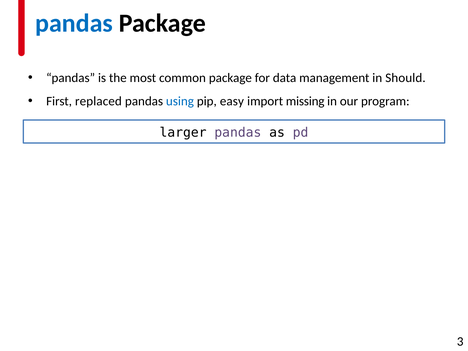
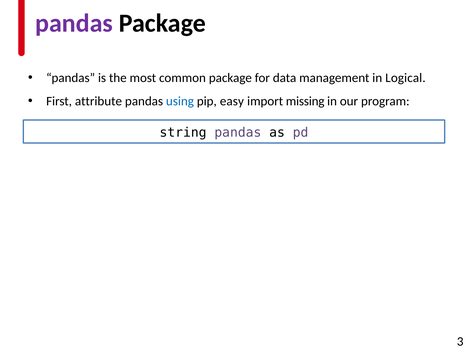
pandas at (74, 23) colour: blue -> purple
Should: Should -> Logical
replaced: replaced -> attribute
larger: larger -> string
